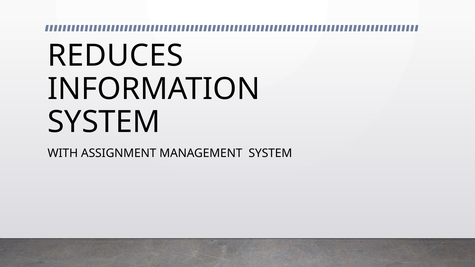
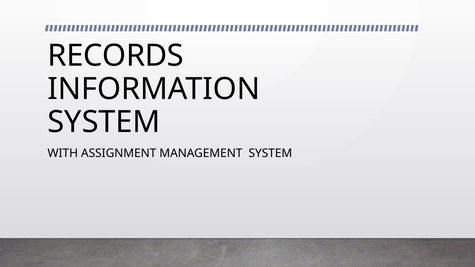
REDUCES: REDUCES -> RECORDS
